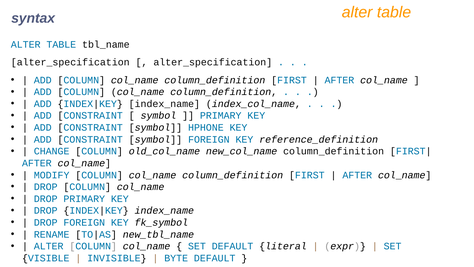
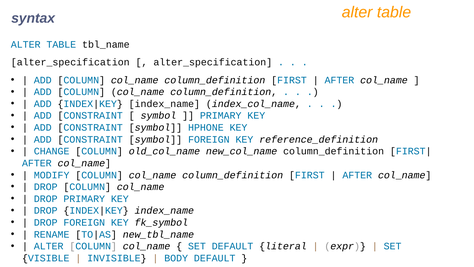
BYTE: BYTE -> BODY
